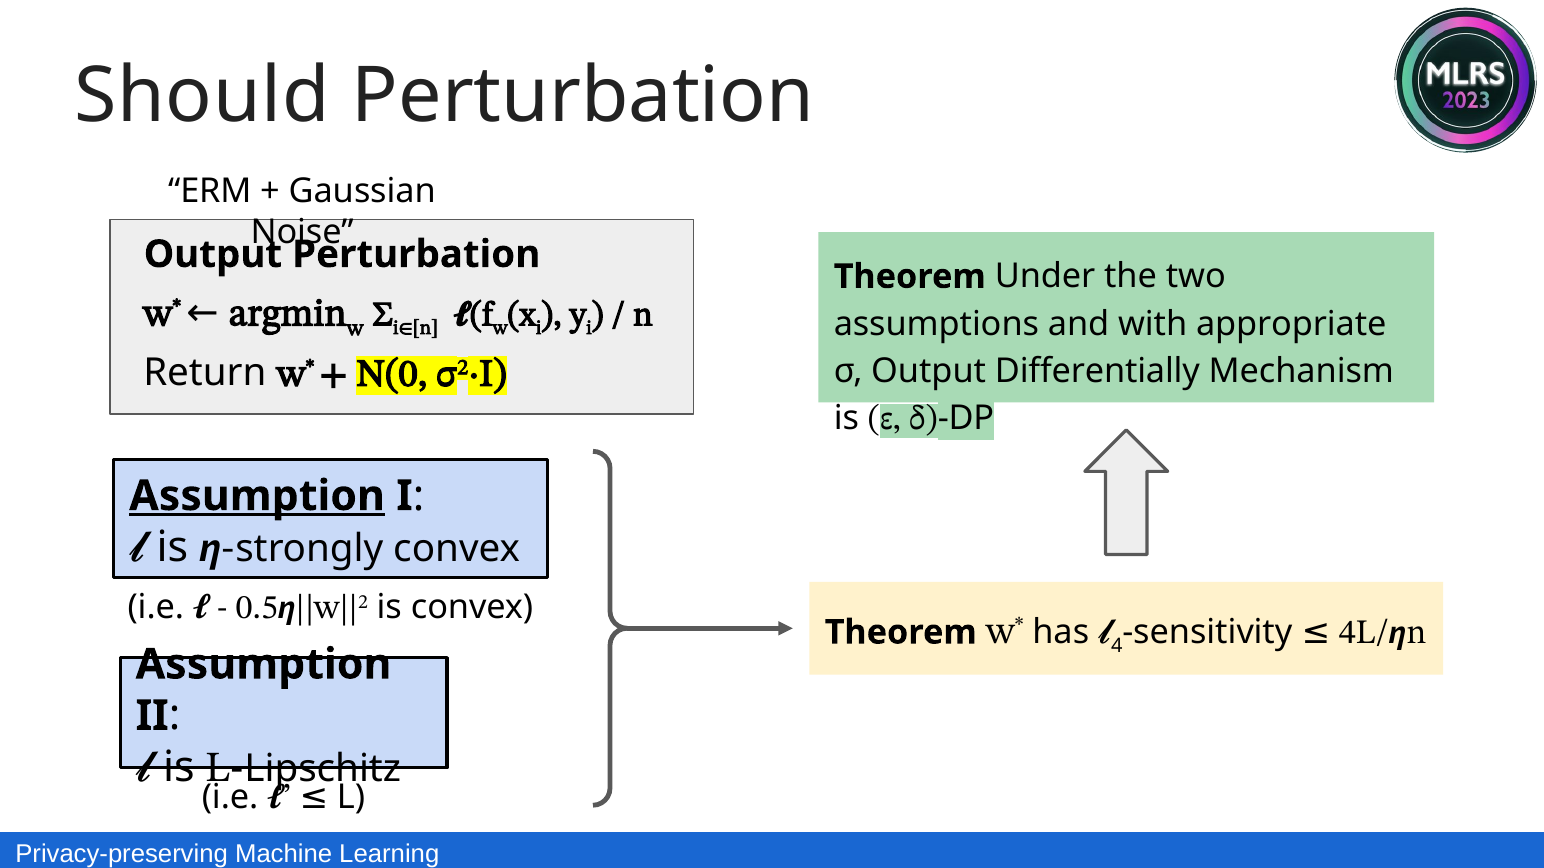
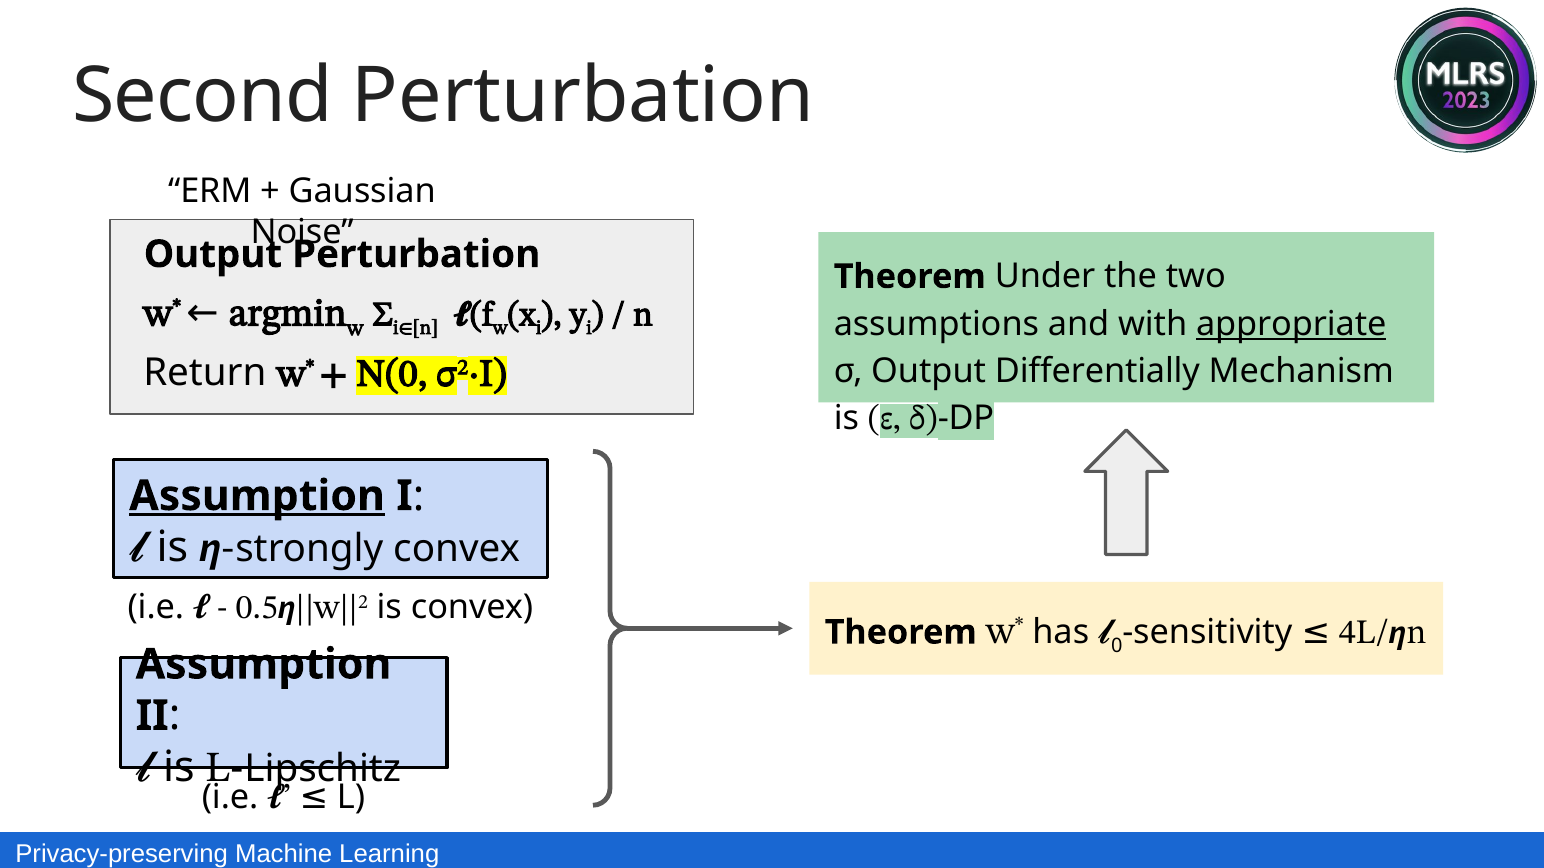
Should: Should -> Second
appropriate underline: none -> present
4: 4 -> 0
